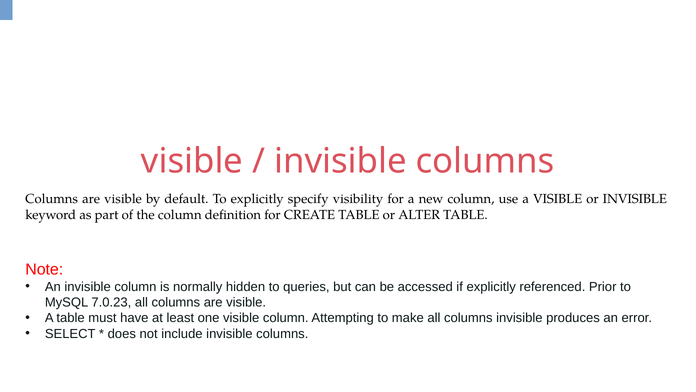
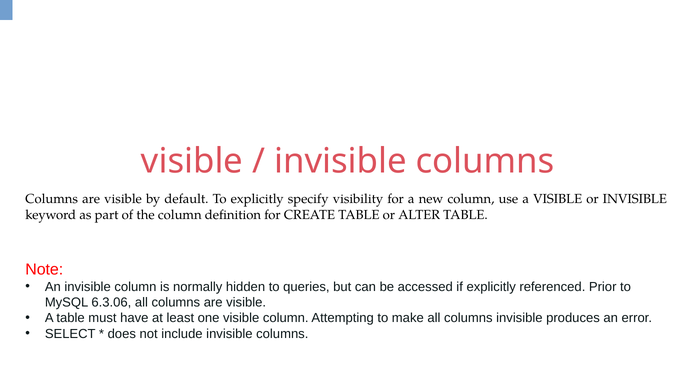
7.0.23: 7.0.23 -> 6.3.06
